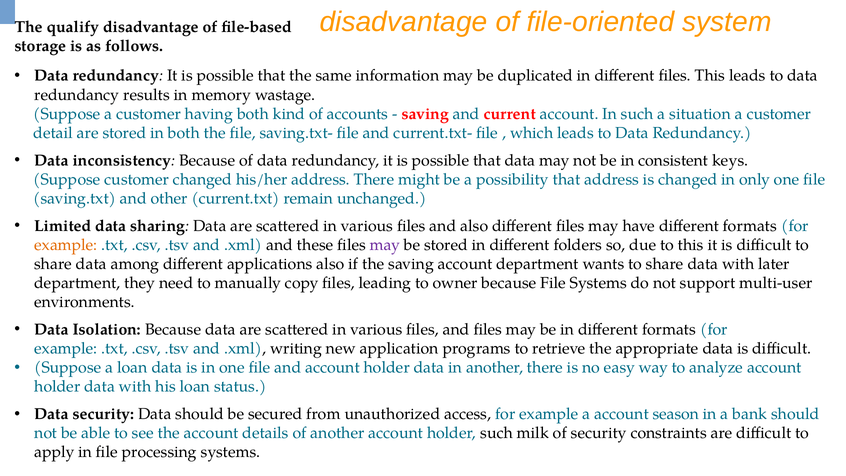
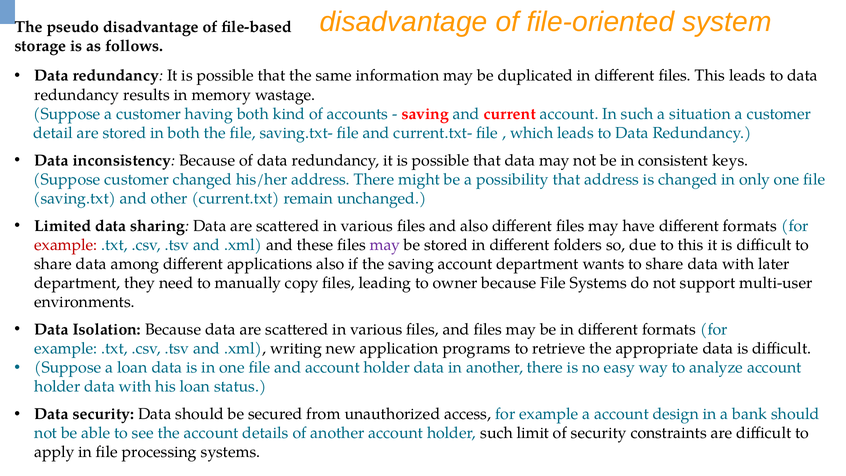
qualify: qualify -> pseudo
example at (66, 245) colour: orange -> red
season: season -> design
milk: milk -> limit
